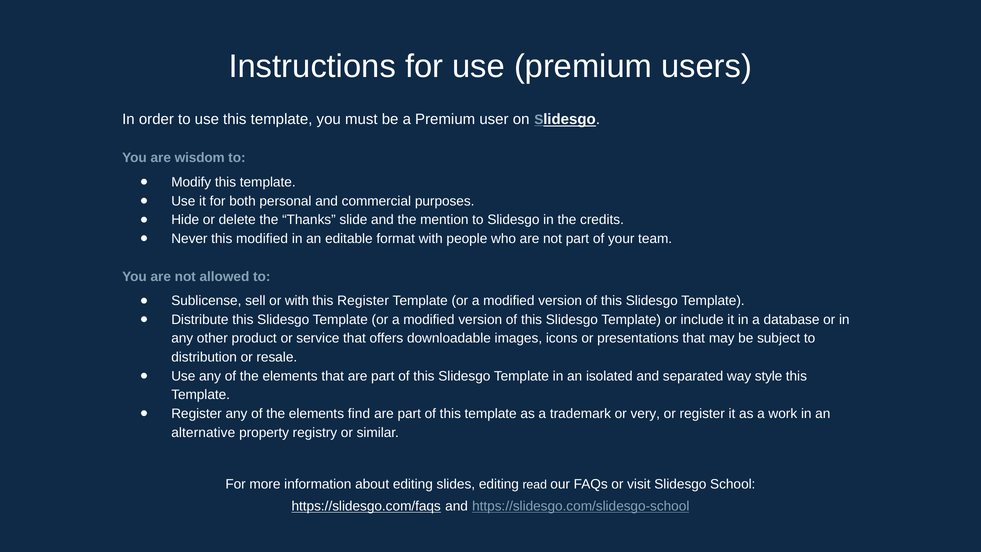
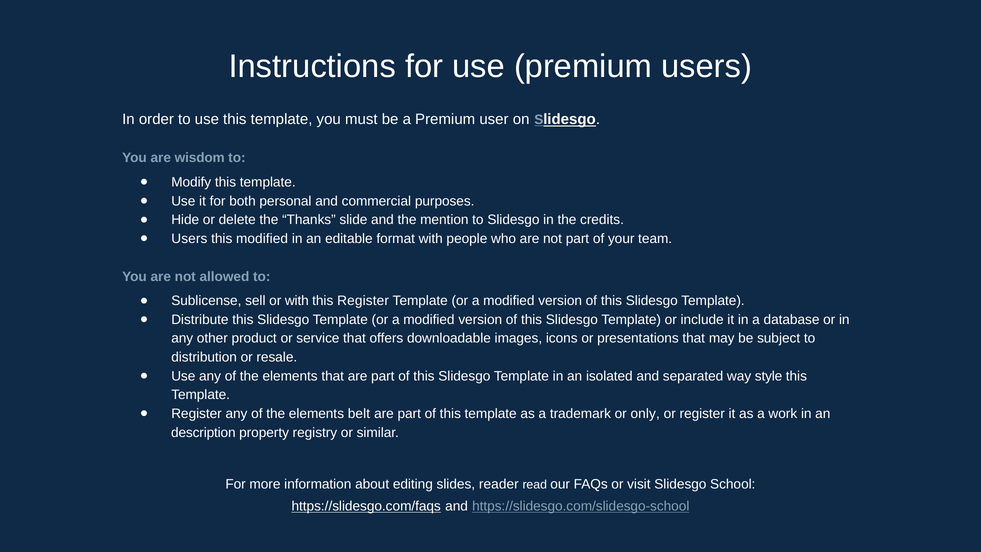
Never at (189, 239): Never -> Users
find: find -> belt
very: very -> only
alternative: alternative -> description
slides editing: editing -> reader
